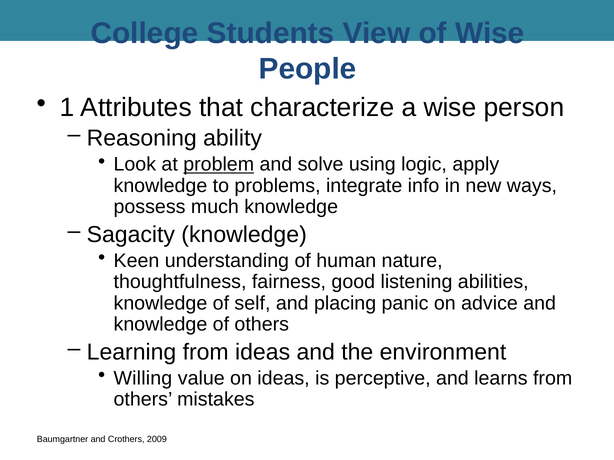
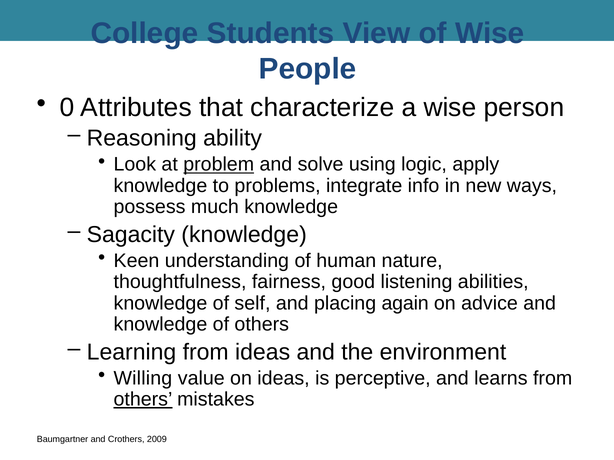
1: 1 -> 0
panic: panic -> again
others at (143, 400) underline: none -> present
